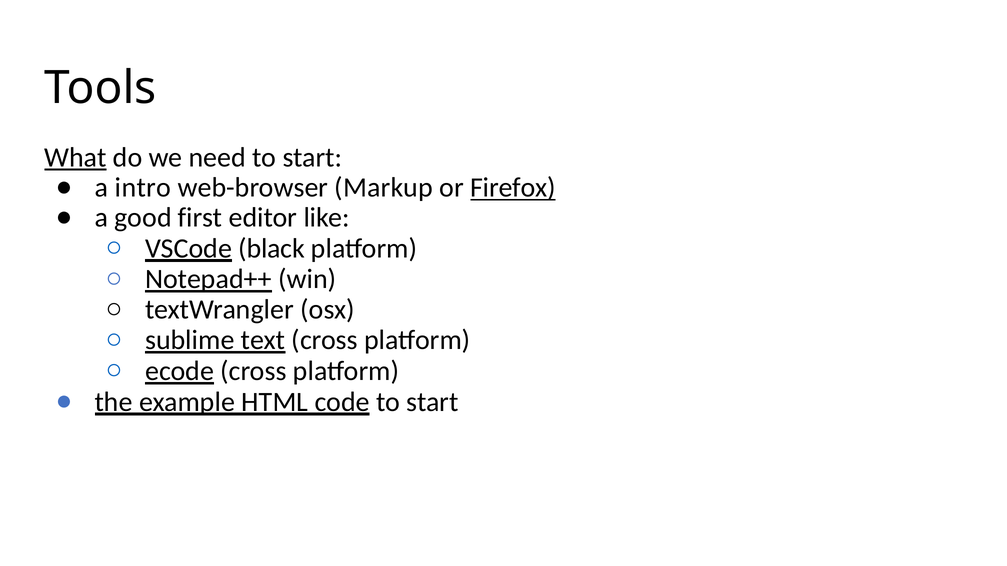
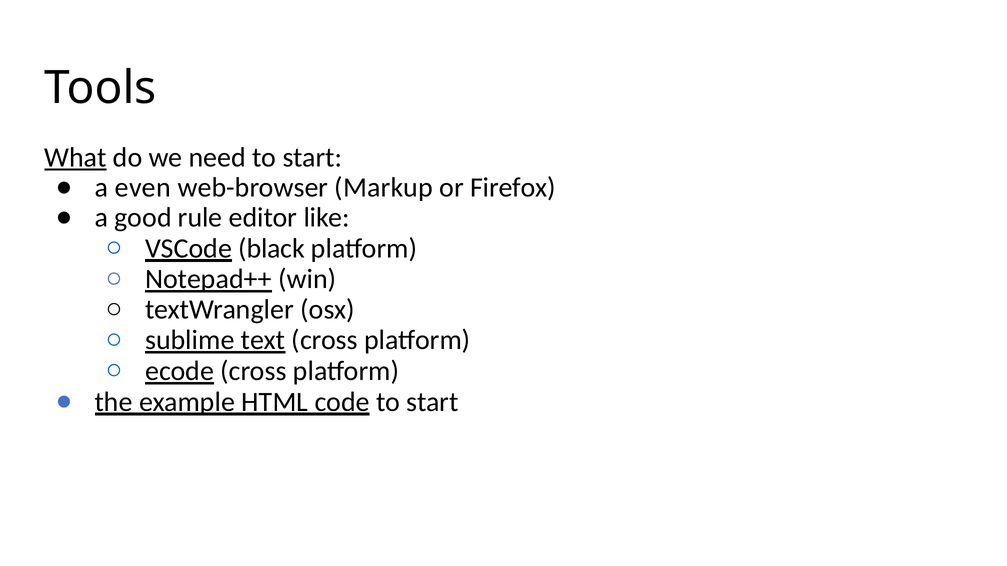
intro: intro -> even
Firefox underline: present -> none
first: first -> rule
